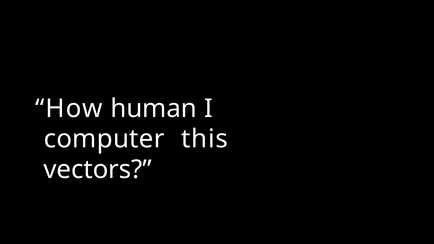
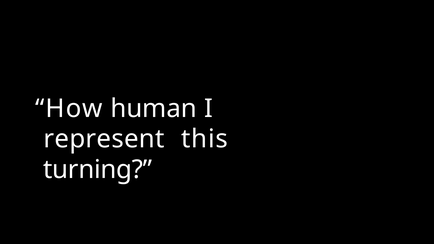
computer: computer -> represent
vectors: vectors -> turning
